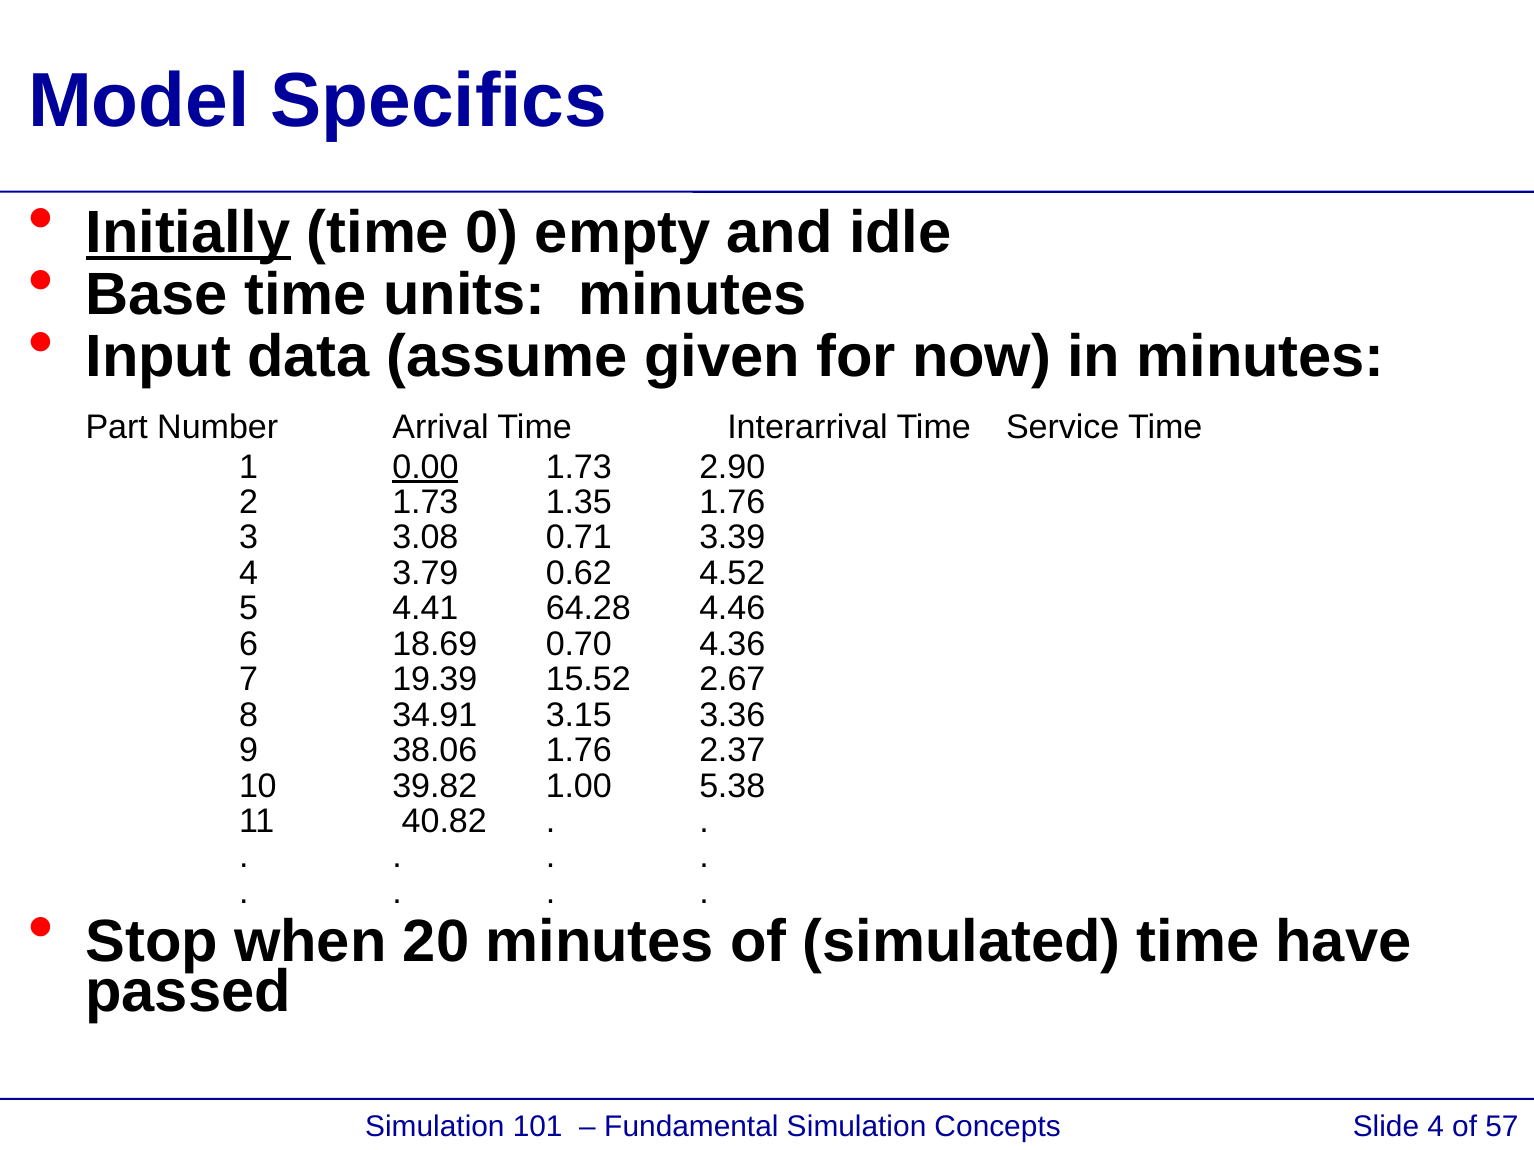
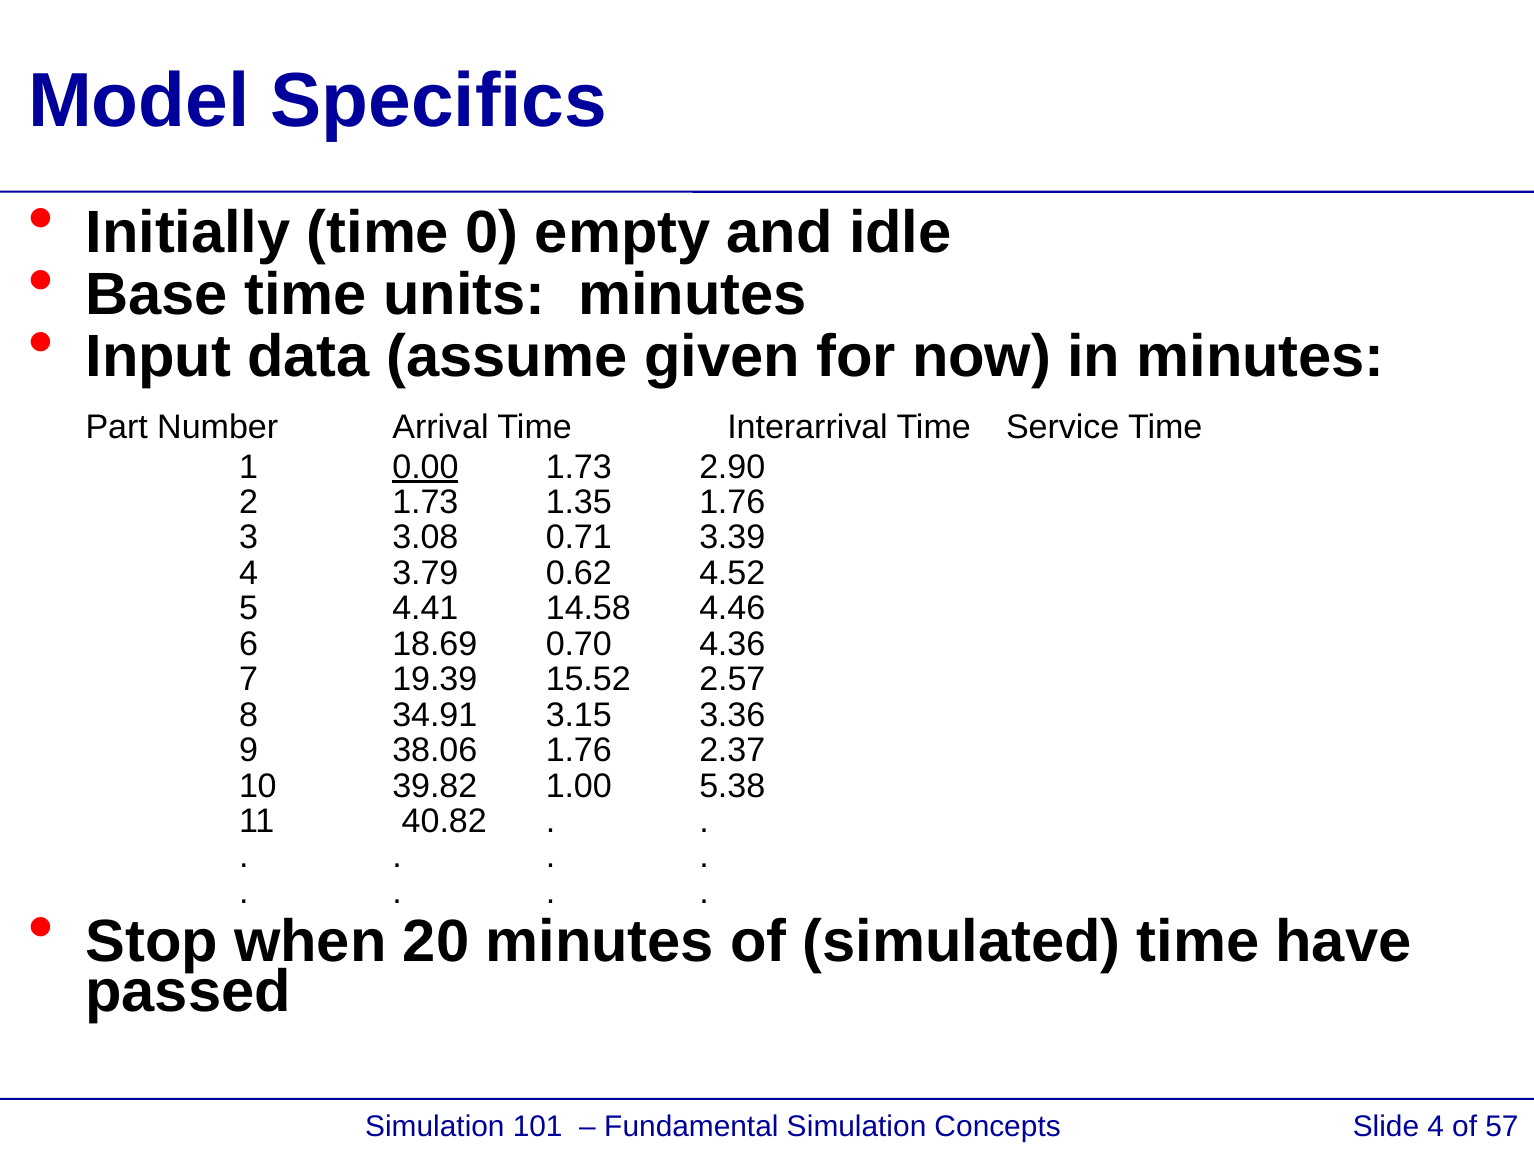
Initially underline: present -> none
64.28: 64.28 -> 14.58
2.67: 2.67 -> 2.57
